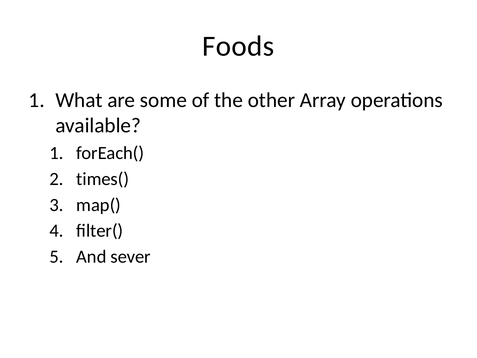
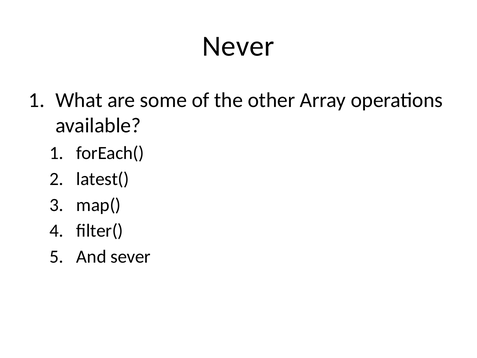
Foods: Foods -> Never
times(: times( -> latest(
